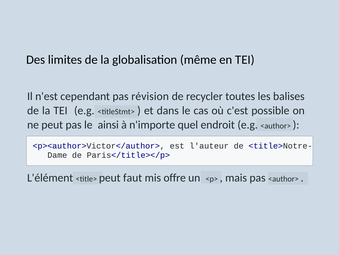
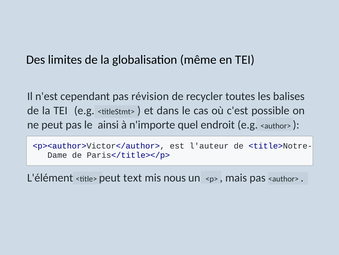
faut: faut -> text
offre: offre -> nous
